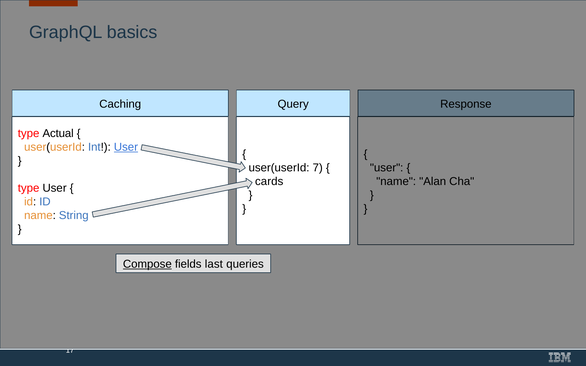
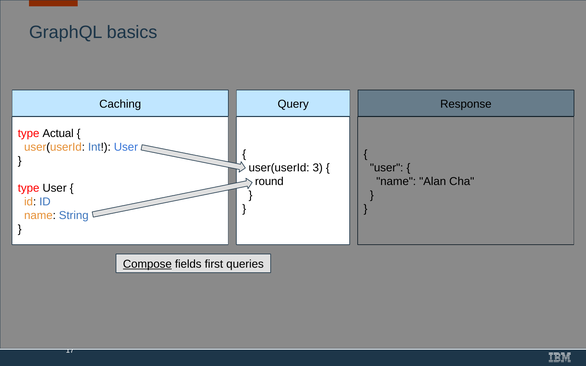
User at (126, 147) underline: present -> none
7: 7 -> 3
cards: cards -> round
last: last -> first
